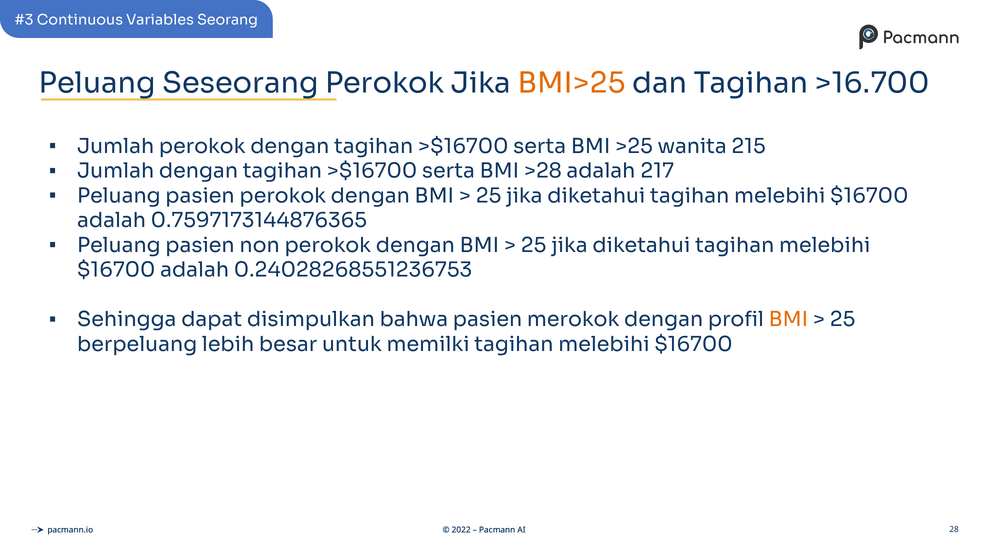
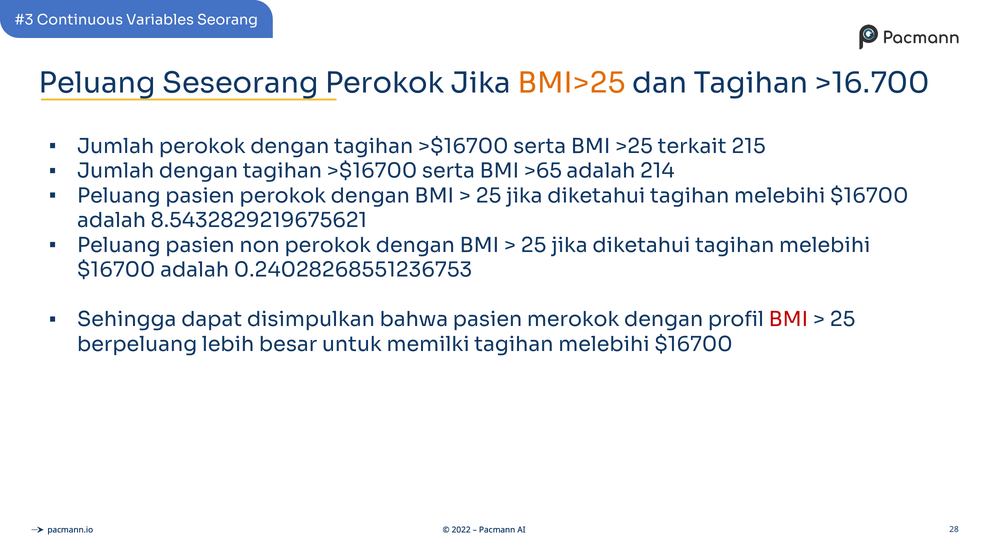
wanita: wanita -> terkait
>28: >28 -> >65
217: 217 -> 214
0.7597173144876365: 0.7597173144876365 -> 8.5432829219675621
BMI at (788, 320) colour: orange -> red
